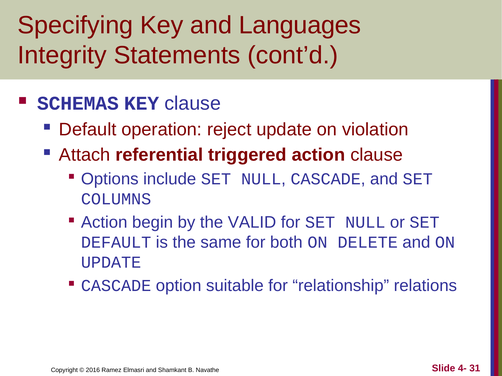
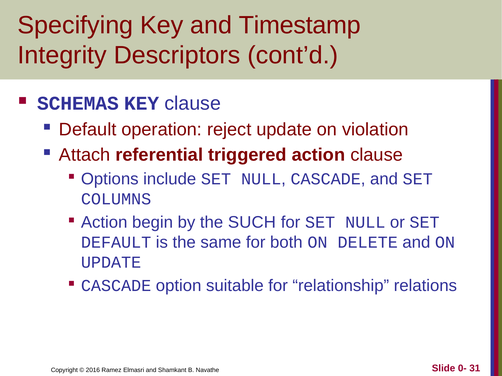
Languages: Languages -> Timestamp
Statements: Statements -> Descriptors
VALID: VALID -> SUCH
4-: 4- -> 0-
